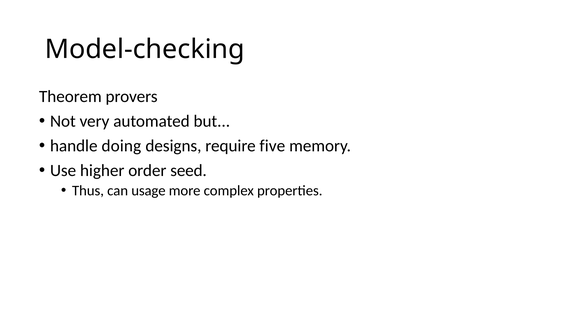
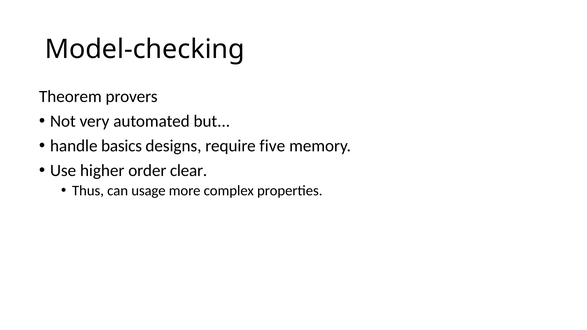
doing: doing -> basics
seed: seed -> clear
